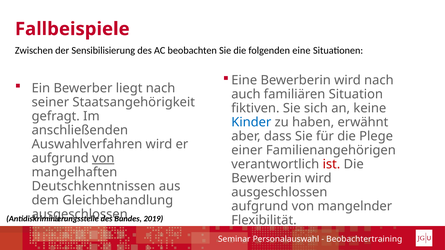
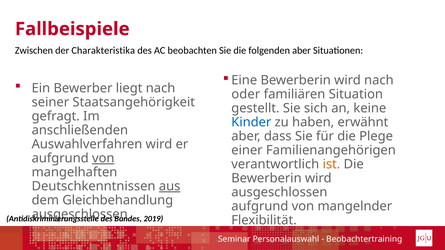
Sensibilisierung: Sensibilisierung -> Charakteristika
folgenden eine: eine -> aber
auch: auch -> oder
fiktiven: fiktiven -> gestellt
ist colour: red -> orange
aus underline: none -> present
